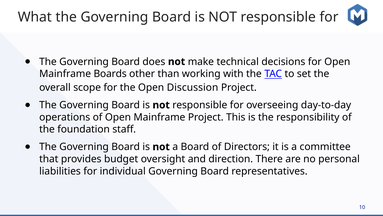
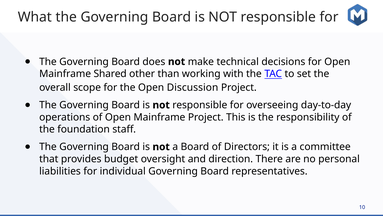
Boards: Boards -> Shared
